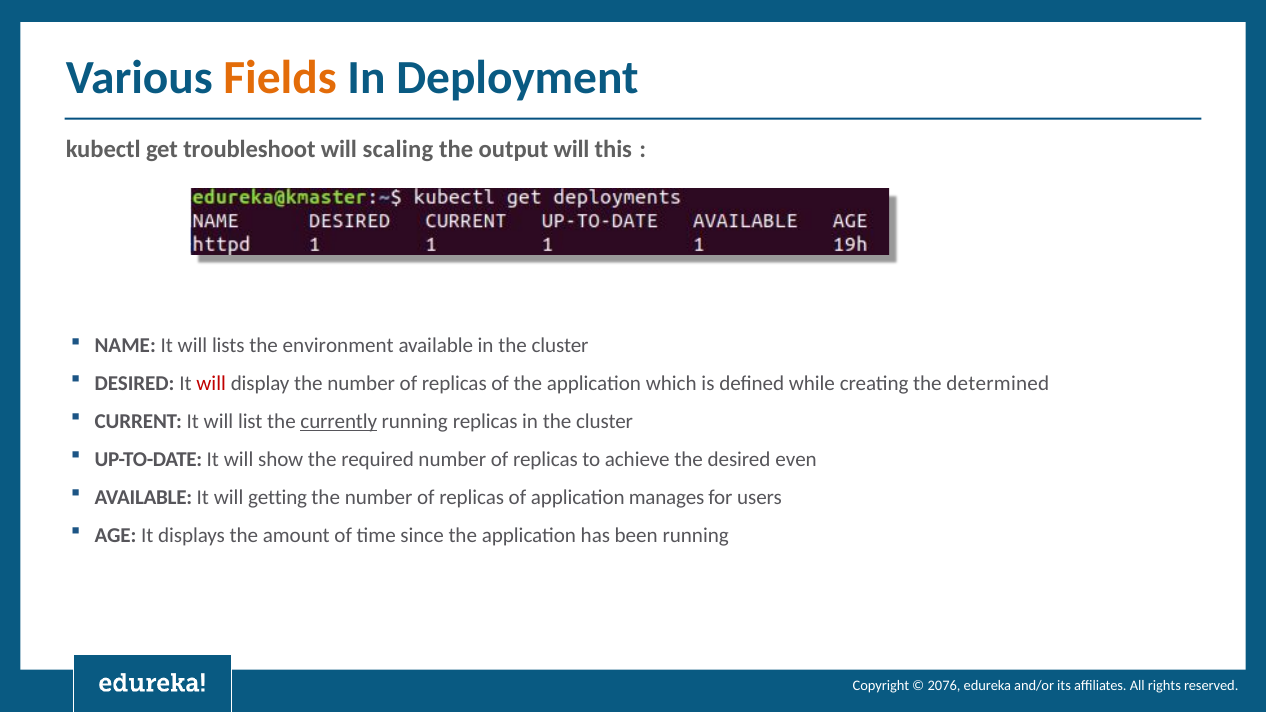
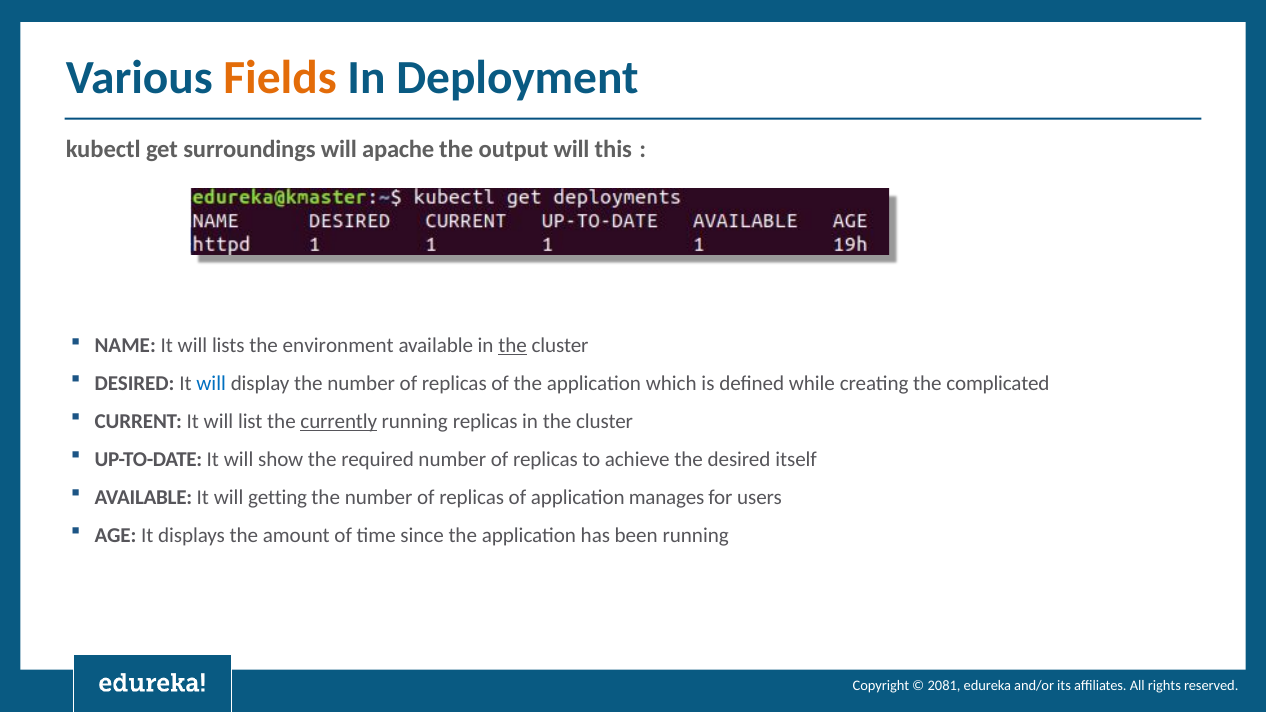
troubleshoot: troubleshoot -> surroundings
scaling: scaling -> apache
the at (513, 346) underline: none -> present
will at (211, 384) colour: red -> blue
determined: determined -> complicated
even: even -> itself
2076: 2076 -> 2081
